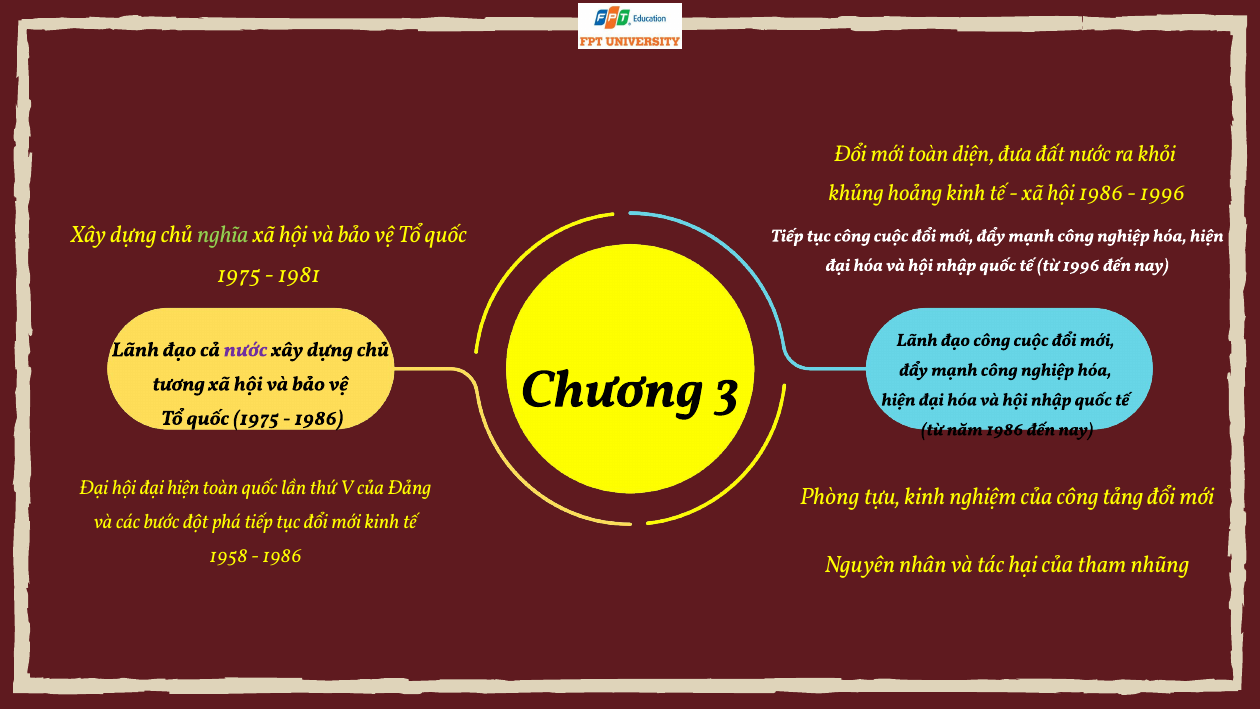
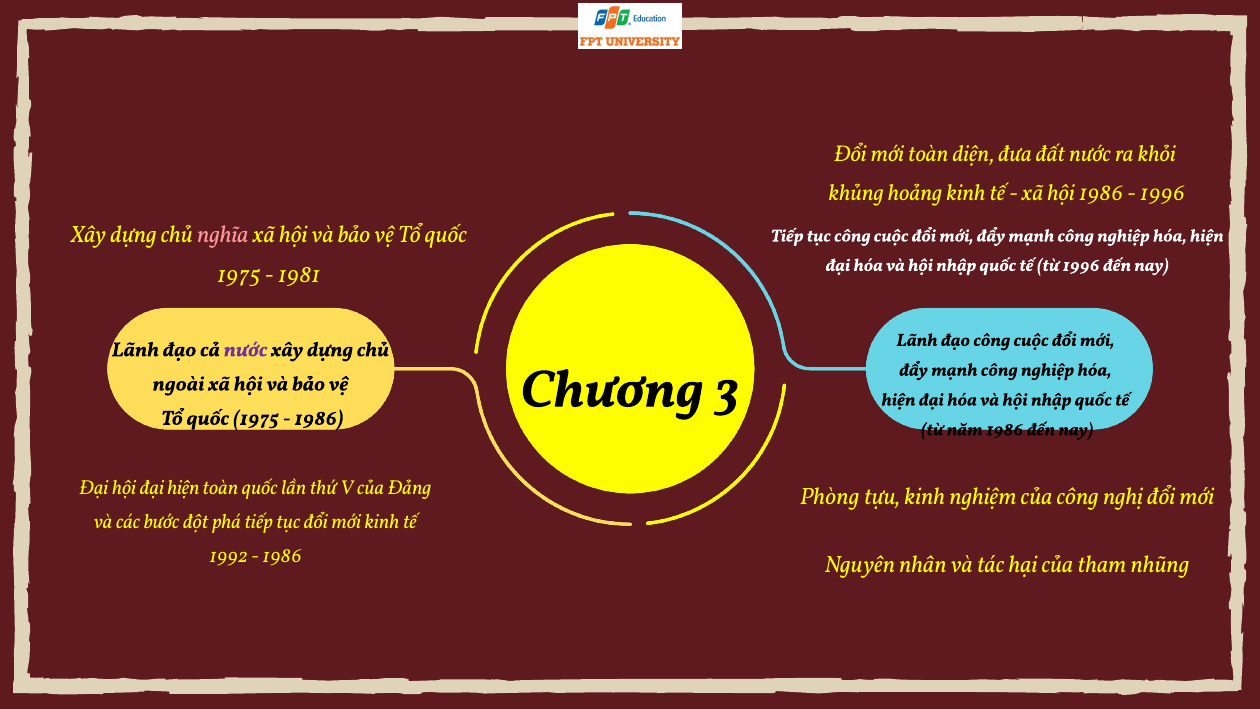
nghĩa colour: light green -> pink
tương: tương -> ngoài
tảng: tảng -> nghị
1958: 1958 -> 1992
